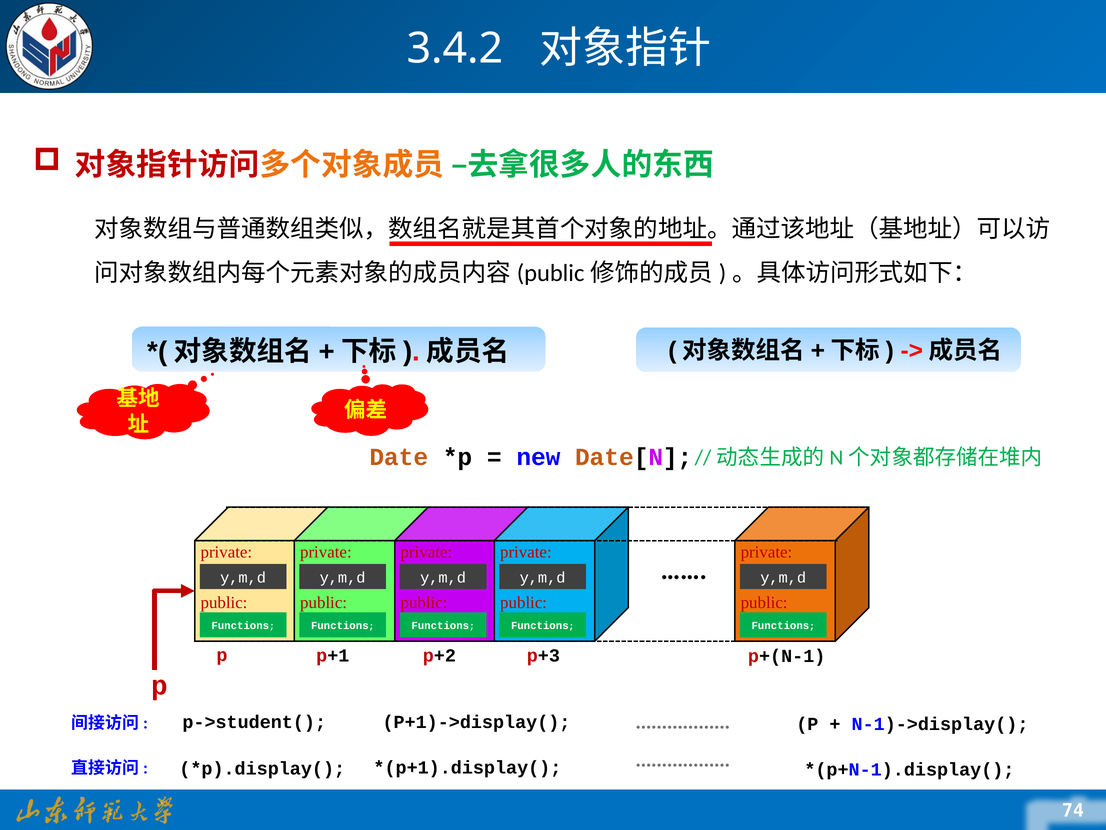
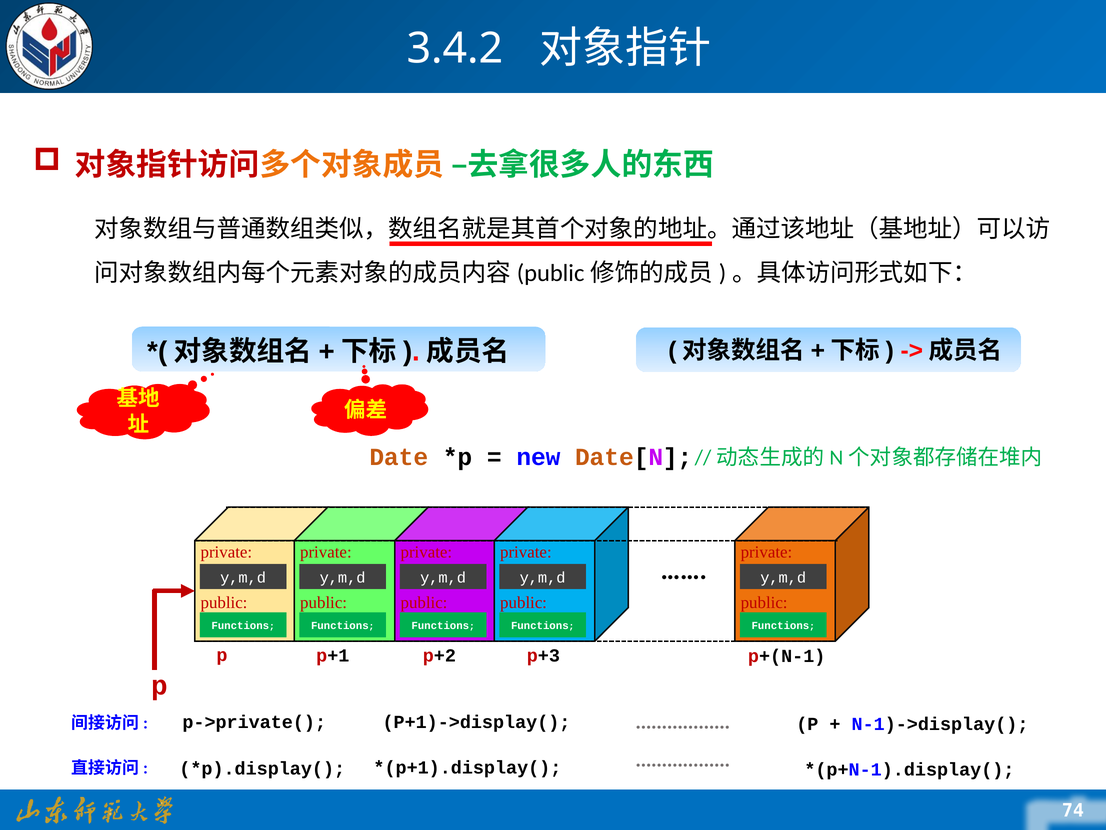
p->student(: p->student( -> p->private(
